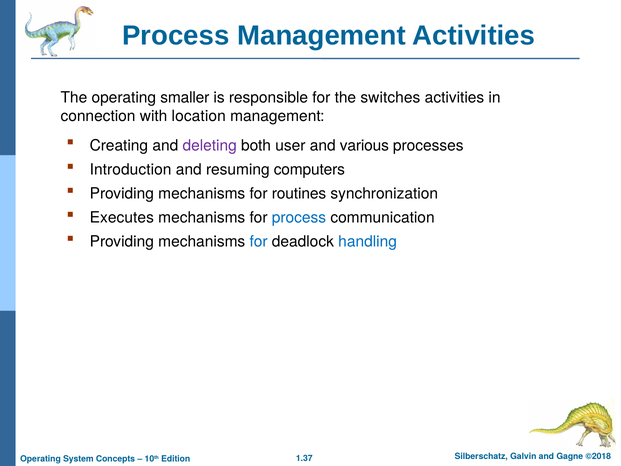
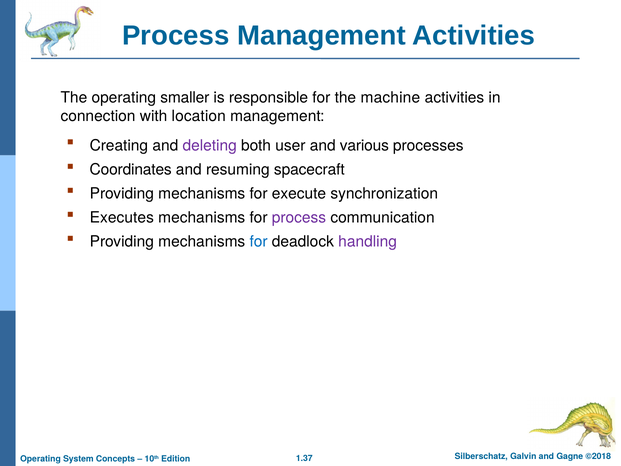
switches: switches -> machine
Introduction: Introduction -> Coordinates
computers: computers -> spacecraft
routines: routines -> execute
process at (299, 218) colour: blue -> purple
handling colour: blue -> purple
